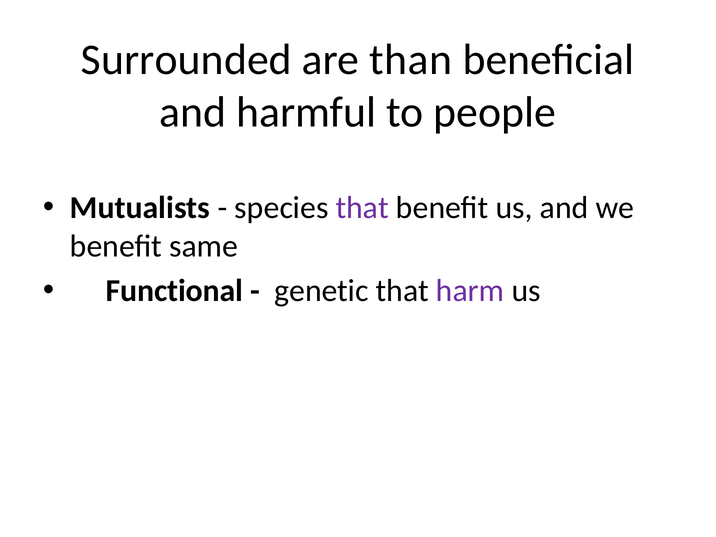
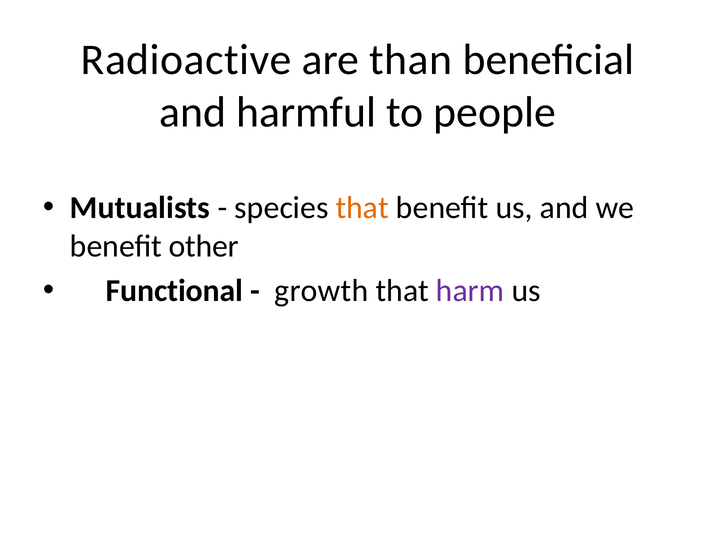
Surrounded: Surrounded -> Radioactive
that at (362, 208) colour: purple -> orange
same: same -> other
genetic: genetic -> growth
